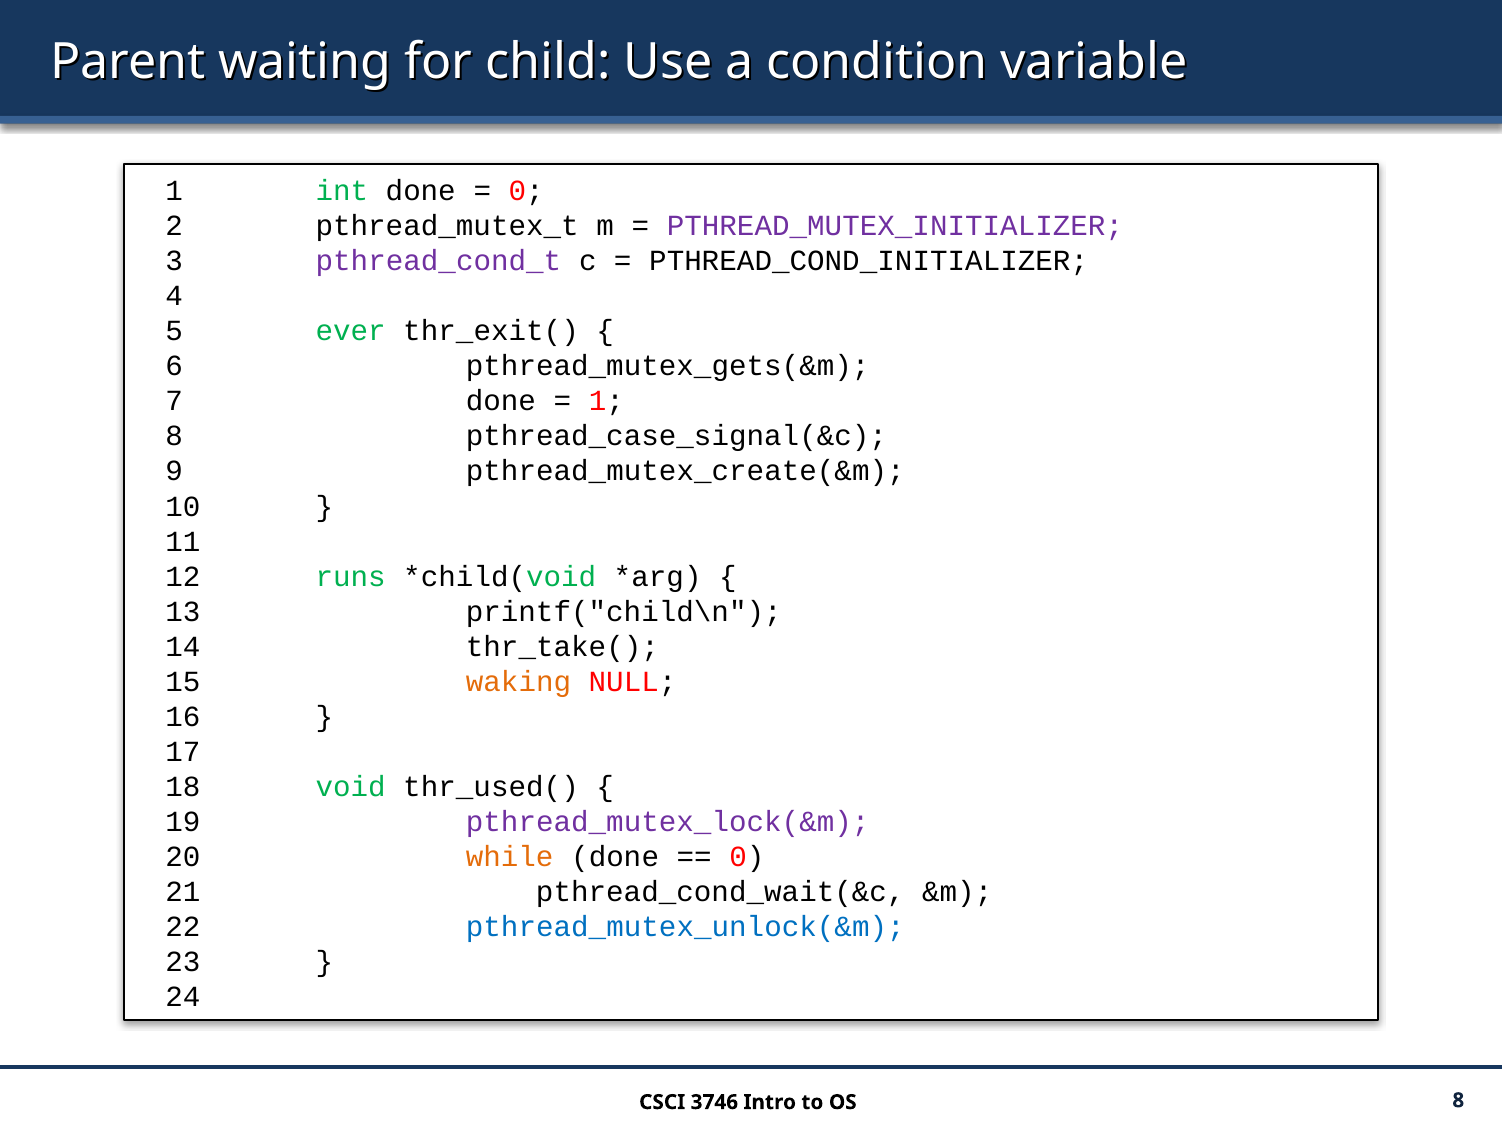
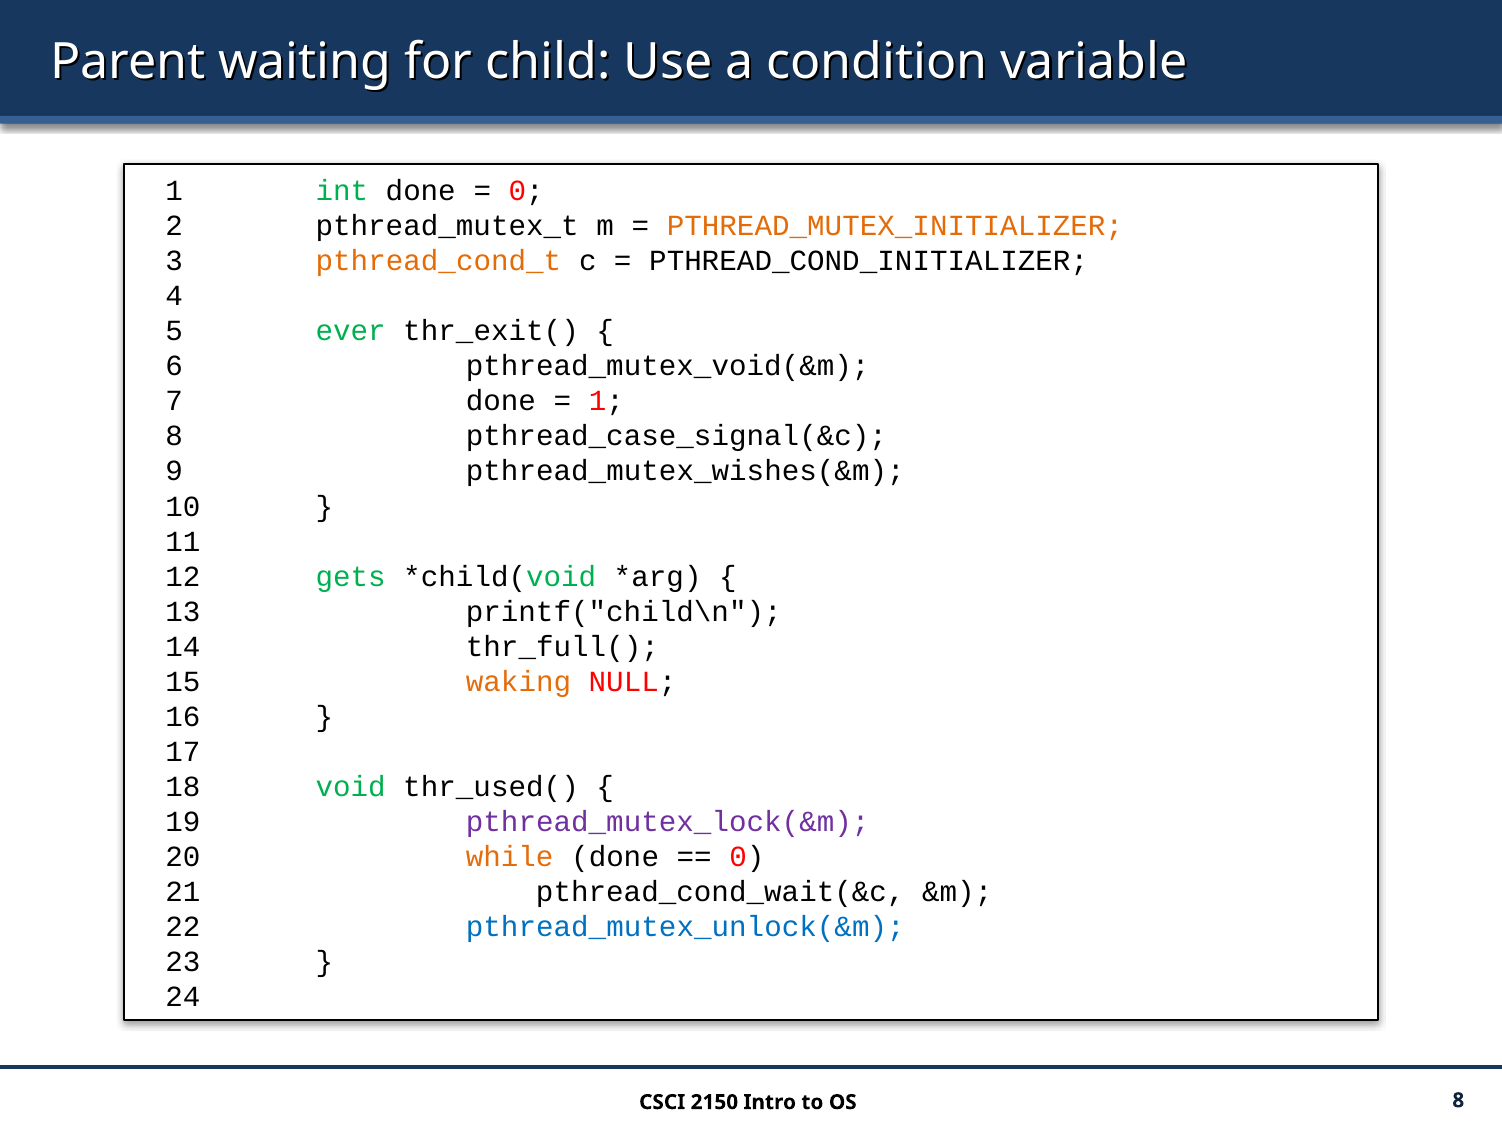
PTHREAD_MUTEX_INITIALIZER colour: purple -> orange
pthread_cond_t colour: purple -> orange
pthread_mutex_gets(&m: pthread_mutex_gets(&m -> pthread_mutex_void(&m
pthread_mutex_create(&m: pthread_mutex_create(&m -> pthread_mutex_wishes(&m
runs: runs -> gets
thr_take(: thr_take( -> thr_full(
3746: 3746 -> 2150
